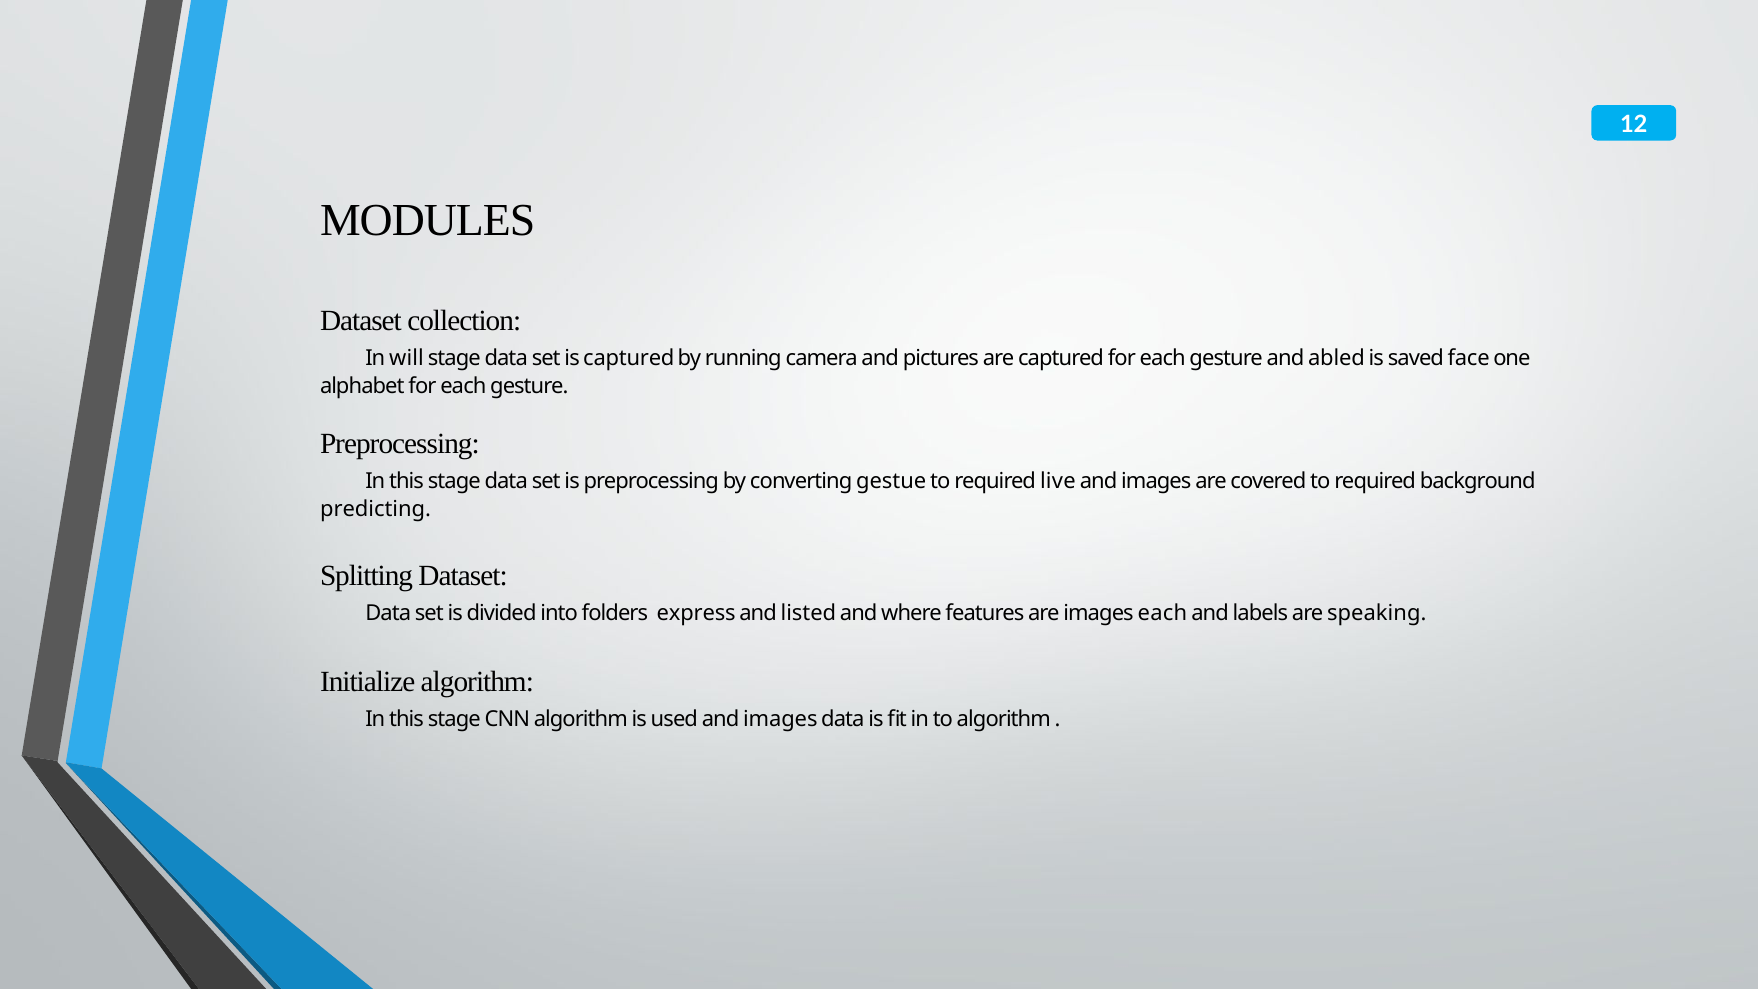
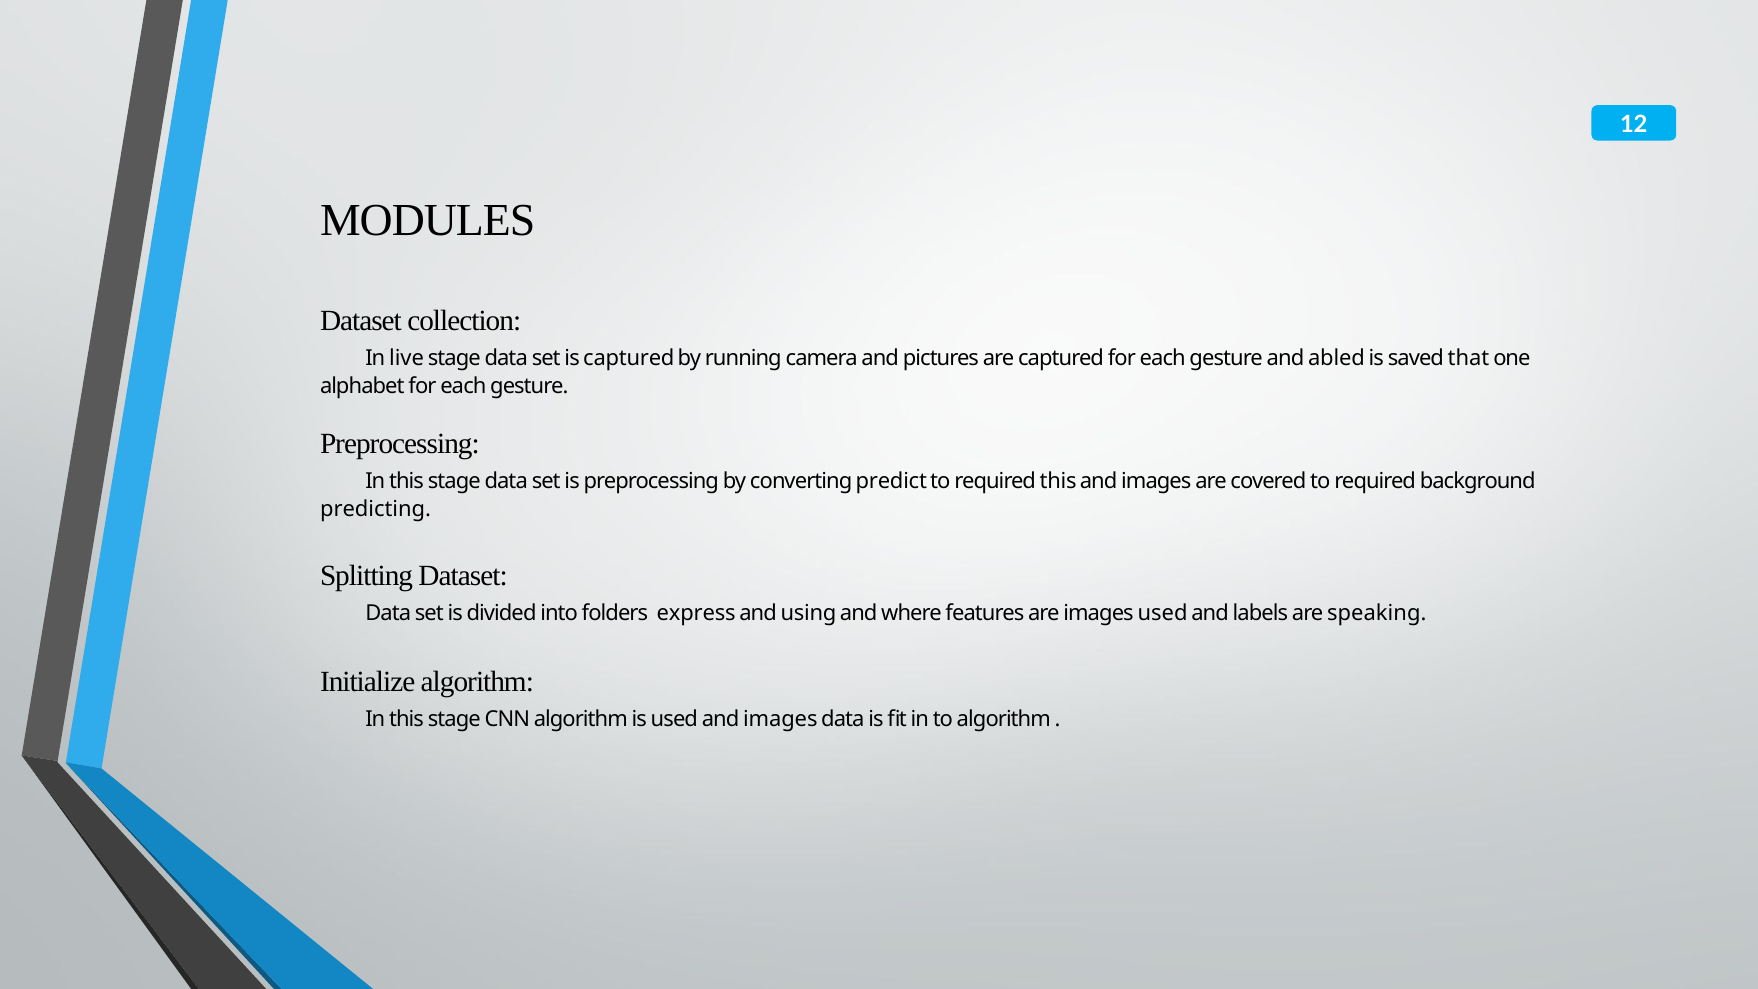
will: will -> live
face: face -> that
gestue: gestue -> predict
required live: live -> this
listed: listed -> using
images each: each -> used
